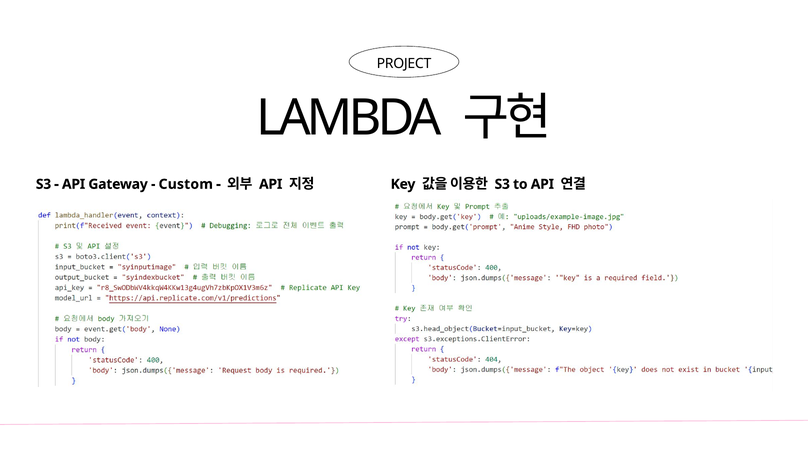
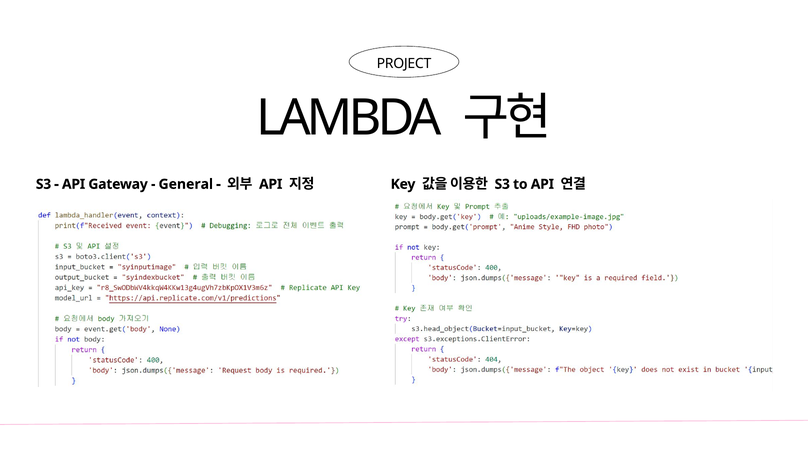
Custom: Custom -> General
